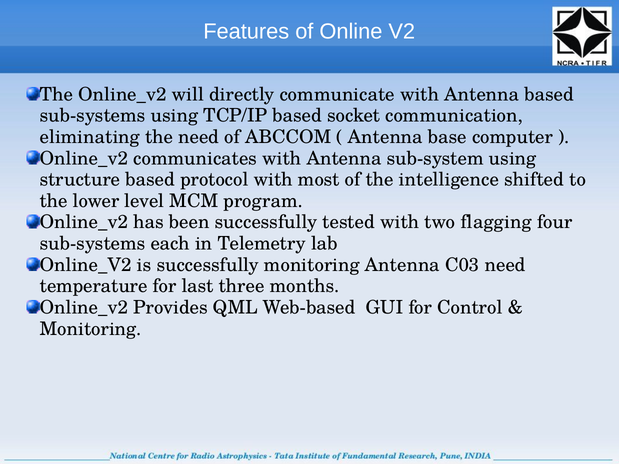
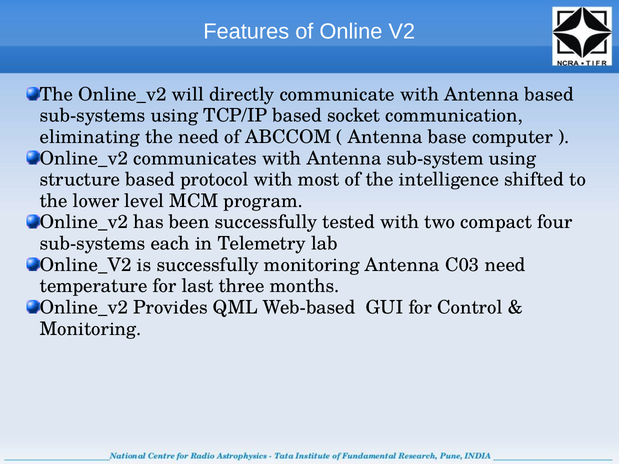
flagging: flagging -> compact
